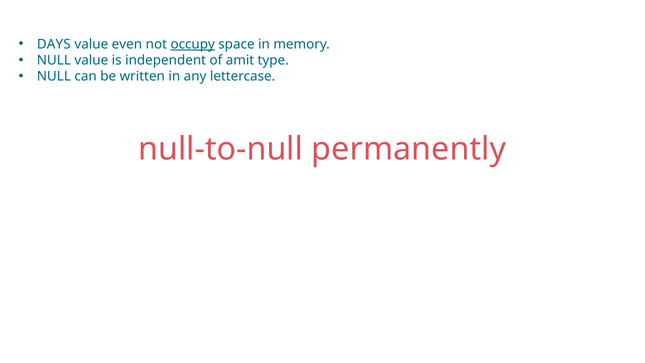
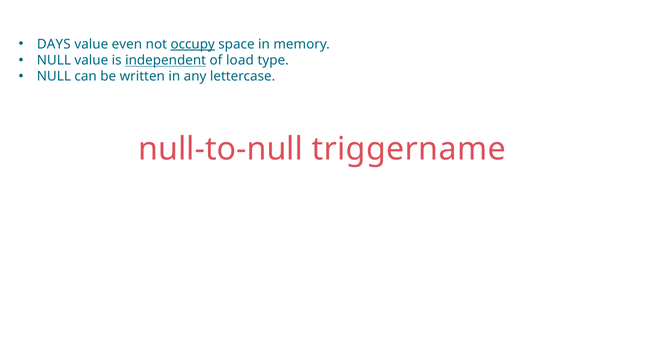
independent underline: none -> present
amit: amit -> load
permanently: permanently -> triggername
